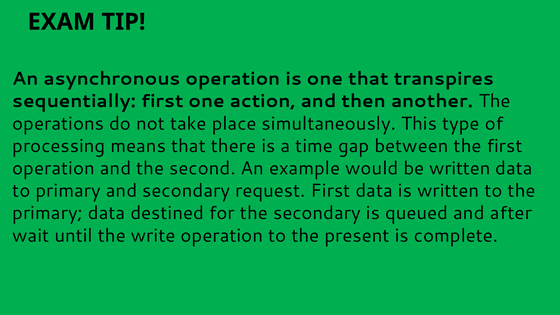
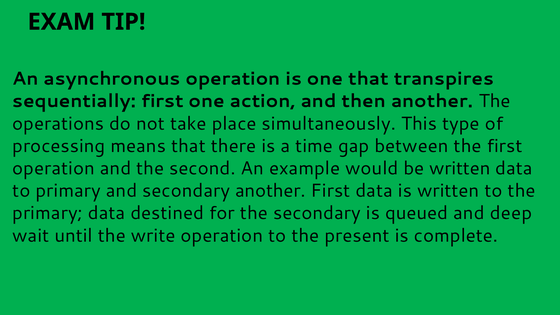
secondary request: request -> another
after: after -> deep
